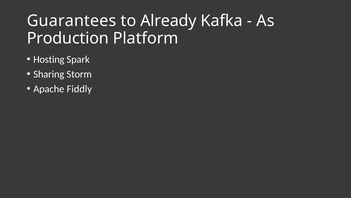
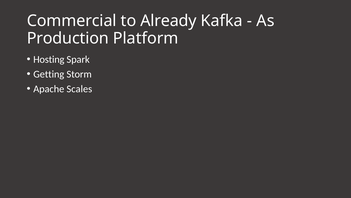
Guarantees: Guarantees -> Commercial
Sharing: Sharing -> Getting
Fiddly: Fiddly -> Scales
